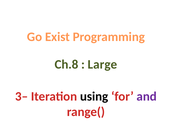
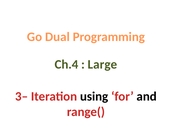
Exist: Exist -> Dual
Ch.8: Ch.8 -> Ch.4
and colour: purple -> black
